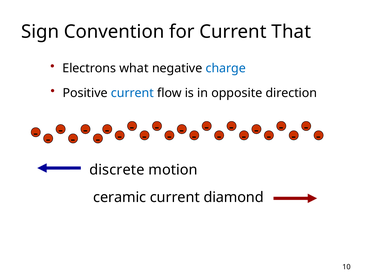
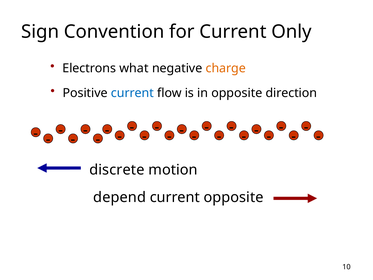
That: That -> Only
charge colour: blue -> orange
ceramic: ceramic -> depend
current diamond: diamond -> opposite
